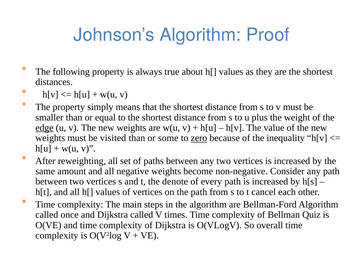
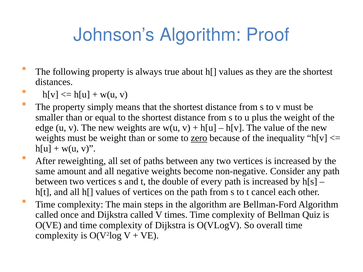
edge underline: present -> none
be visited: visited -> weight
denote: denote -> double
